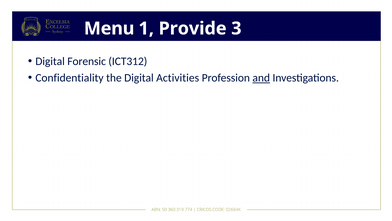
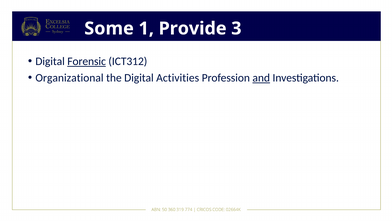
Menu: Menu -> Some
Forensic underline: none -> present
Confidentiality: Confidentiality -> Organizational
